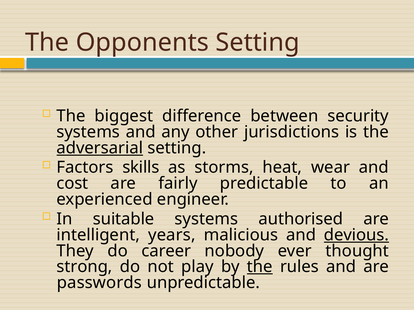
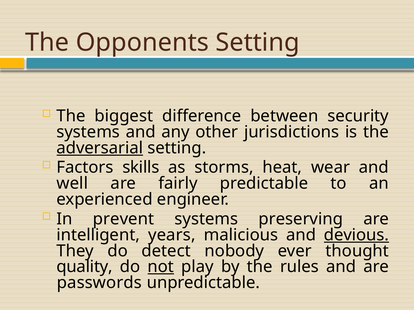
cost: cost -> well
suitable: suitable -> prevent
authorised: authorised -> preserving
career: career -> detect
strong: strong -> quality
not underline: none -> present
the at (260, 267) underline: present -> none
